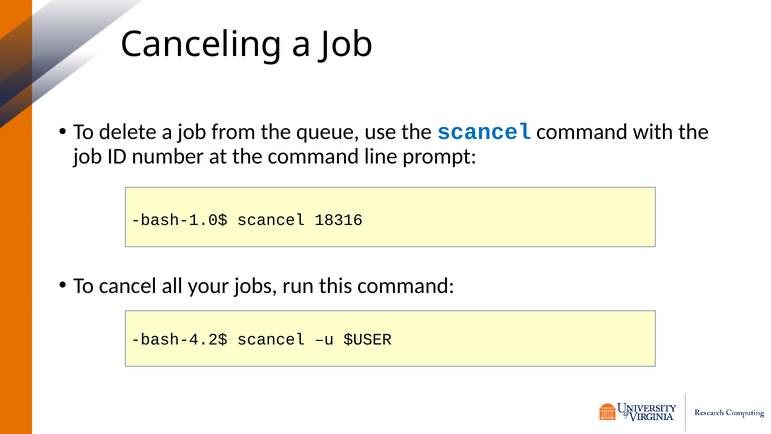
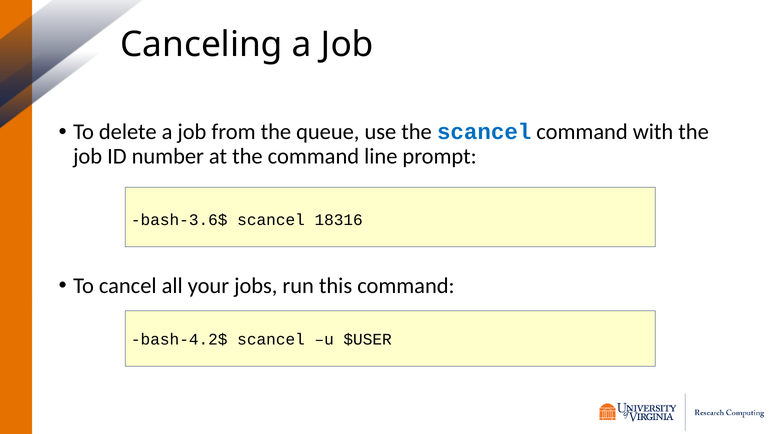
bash-1.0$: bash-1.0$ -> bash-3.6$
